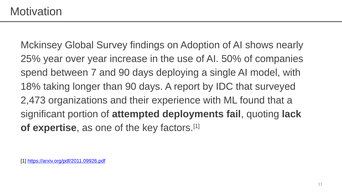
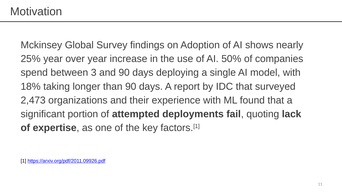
7: 7 -> 3
